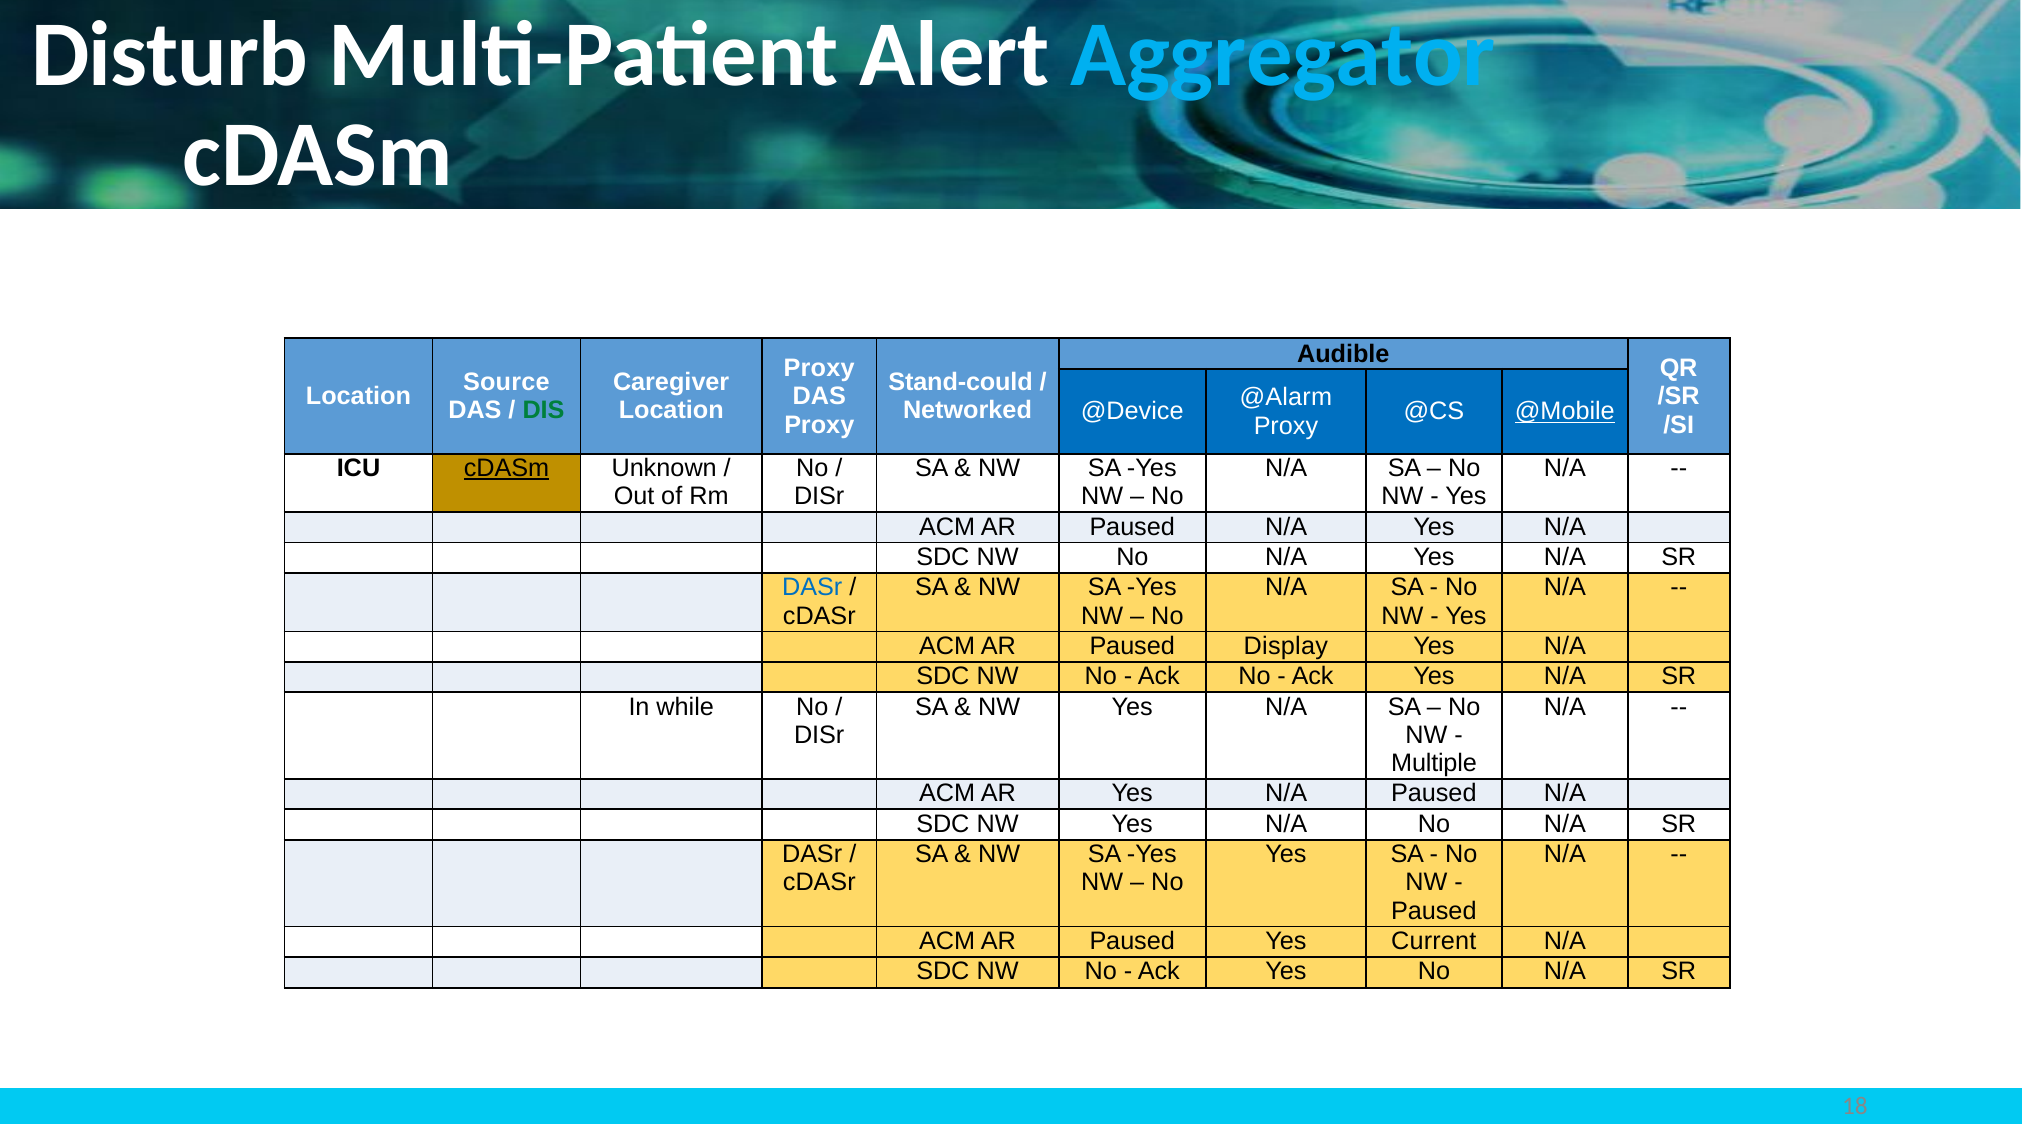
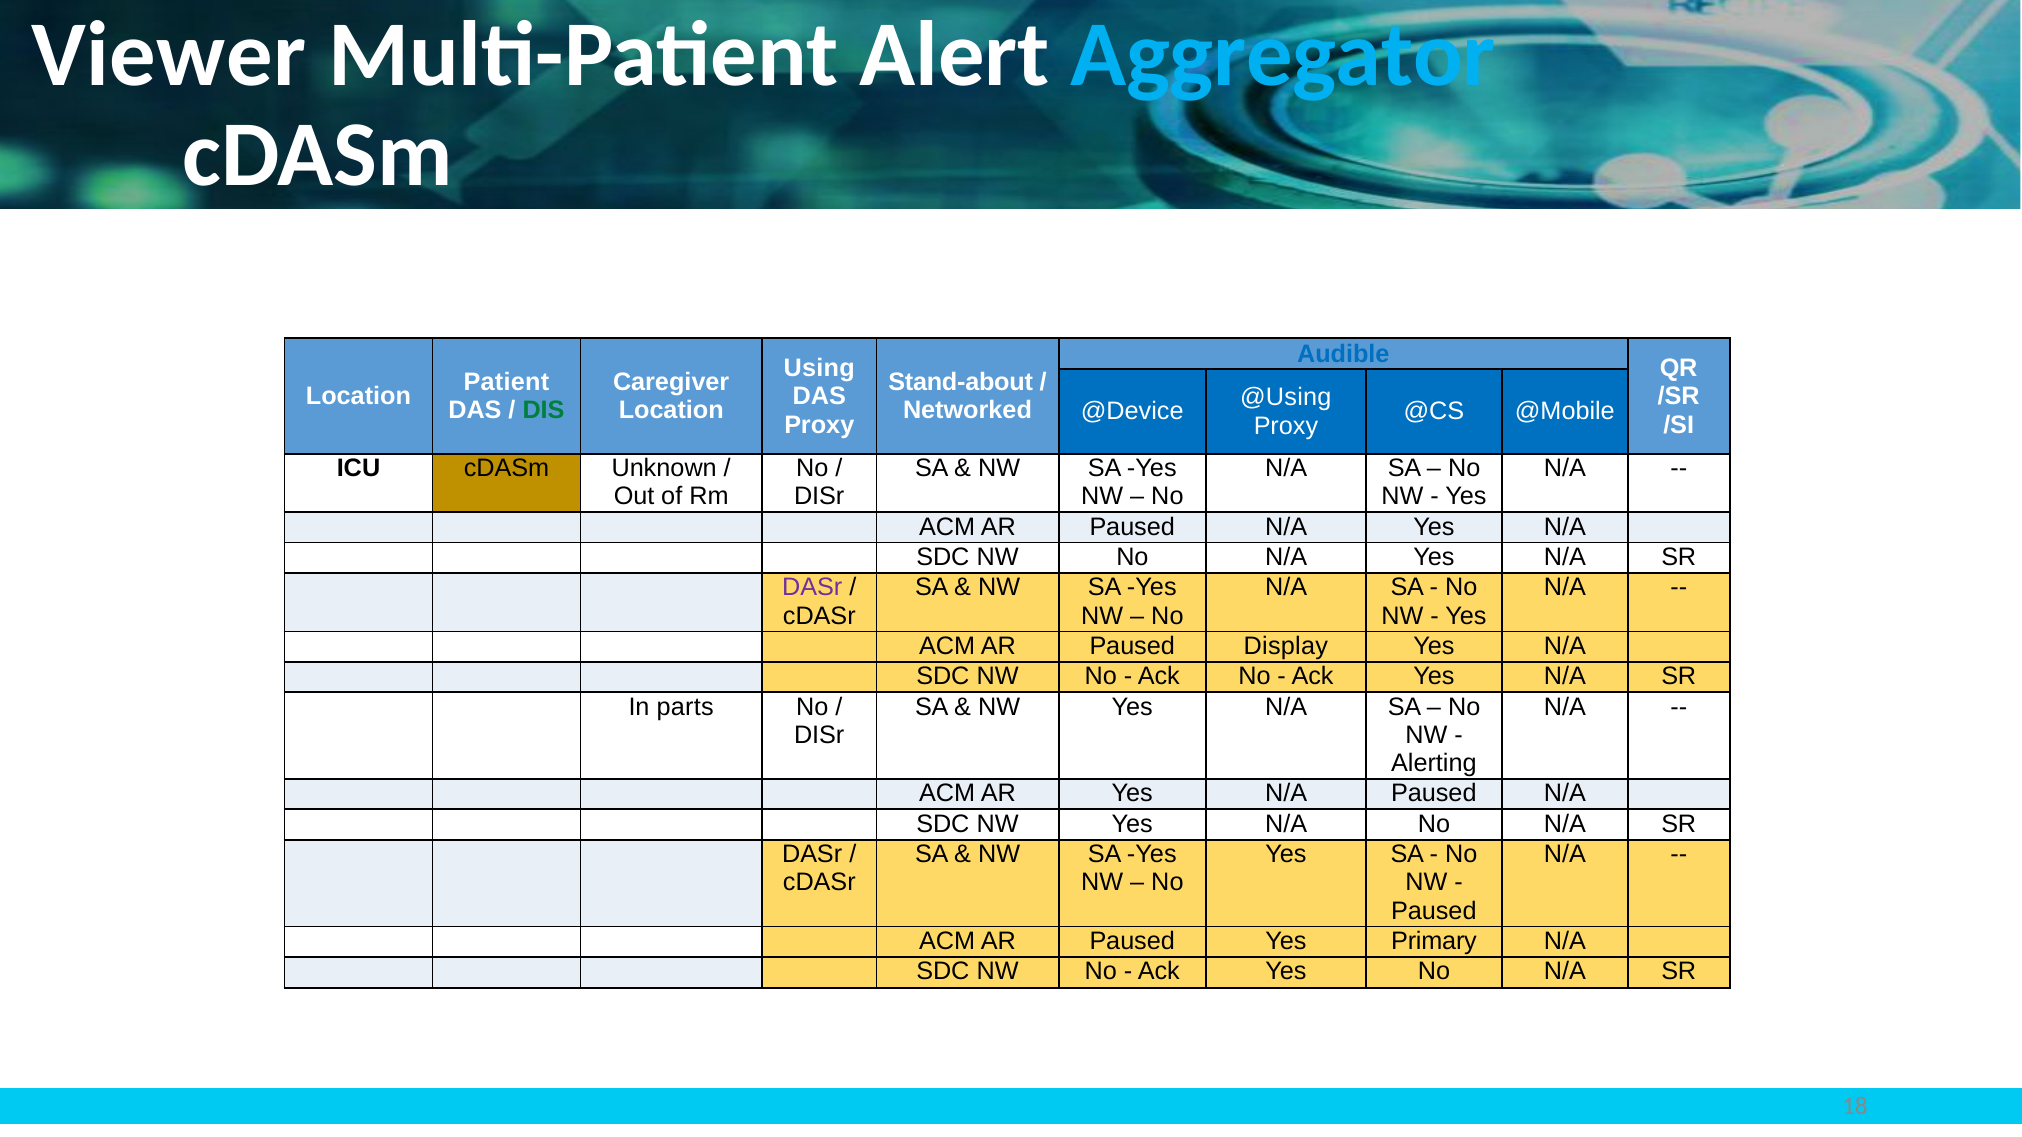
Disturb: Disturb -> Viewer
Audible colour: black -> blue
Proxy at (819, 368): Proxy -> Using
Source: Source -> Patient
Stand-could: Stand-could -> Stand-about
@Alarm: @Alarm -> @Using
@Mobile underline: present -> none
cDASm at (507, 468) underline: present -> none
DASr at (812, 588) colour: blue -> purple
while: while -> parts
Multiple: Multiple -> Alerting
Current: Current -> Primary
